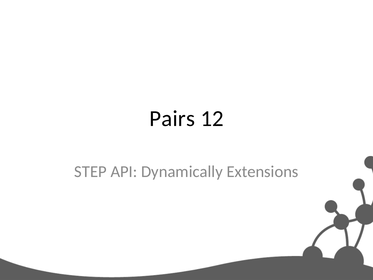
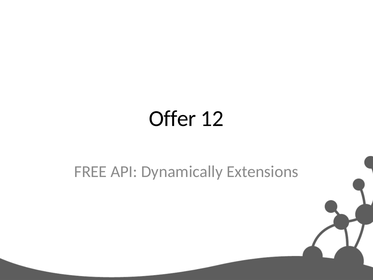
Pairs: Pairs -> Offer
STEP: STEP -> FREE
